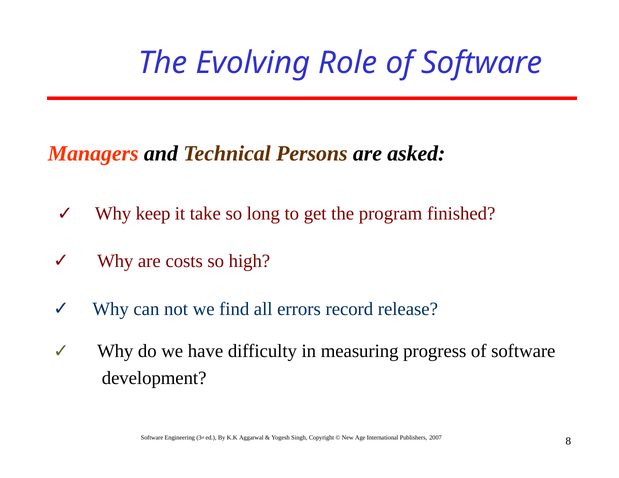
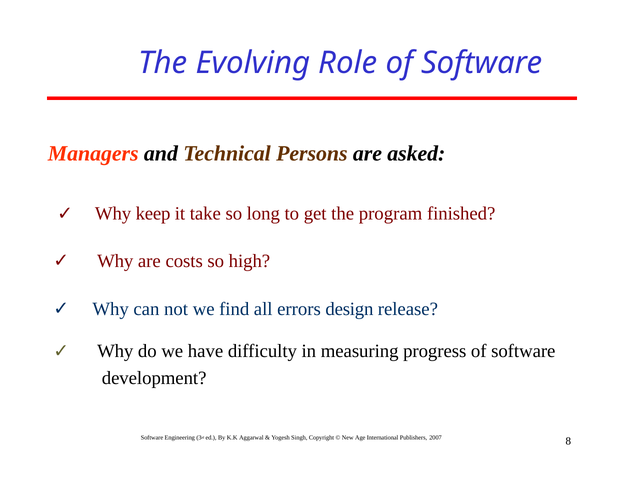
record: record -> design
